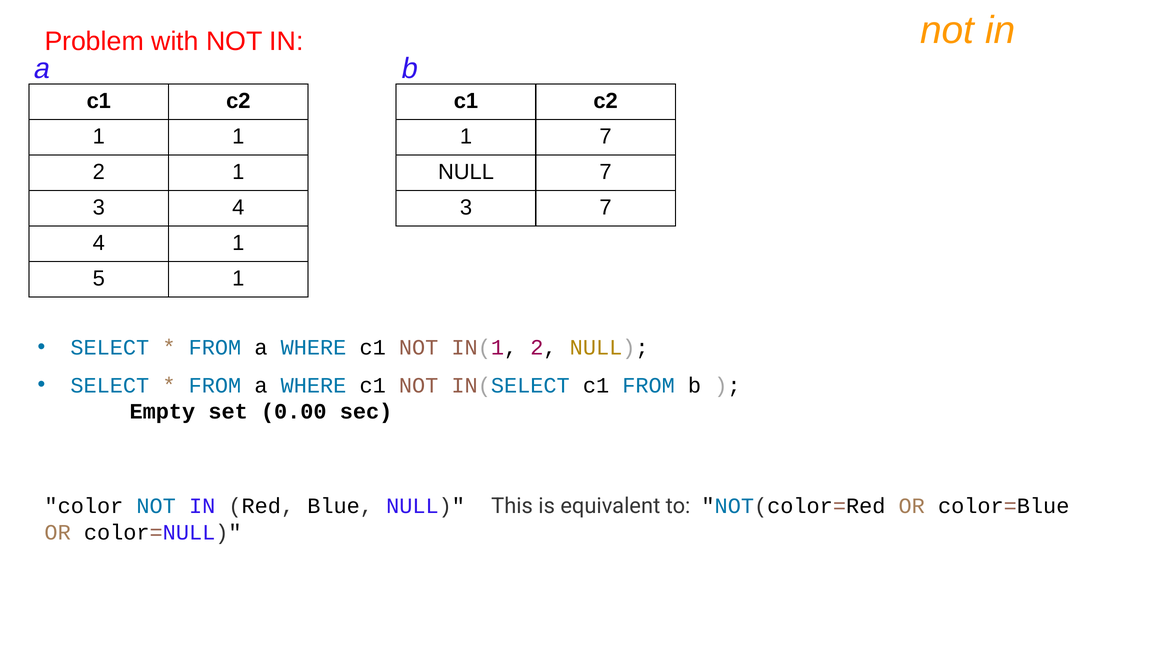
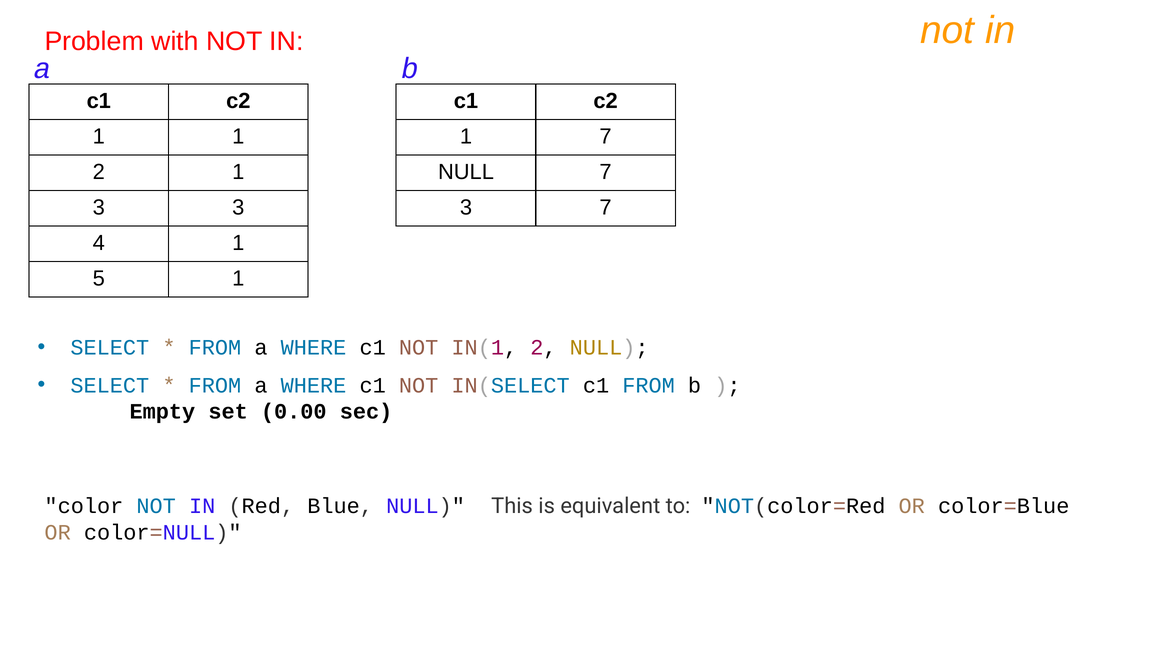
3 4: 4 -> 3
